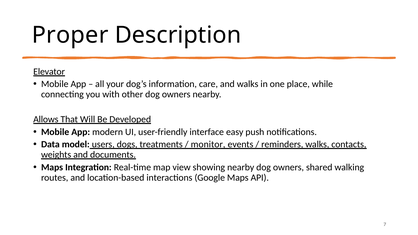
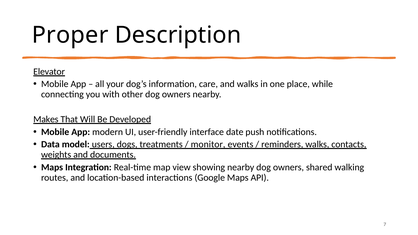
Allows: Allows -> Makes
easy: easy -> date
